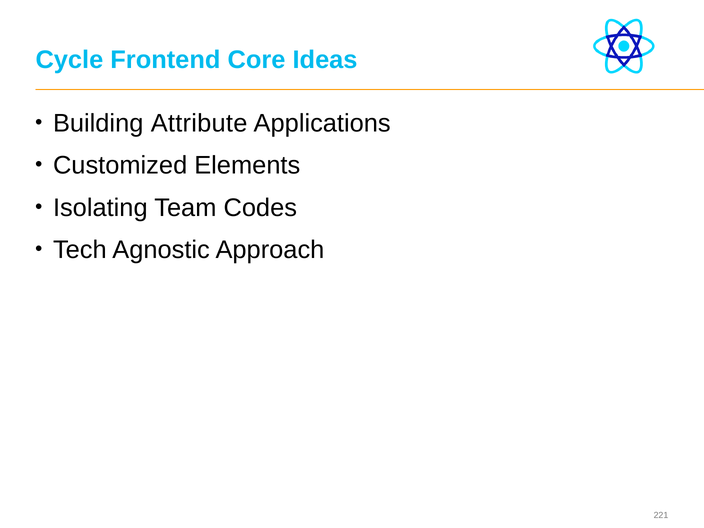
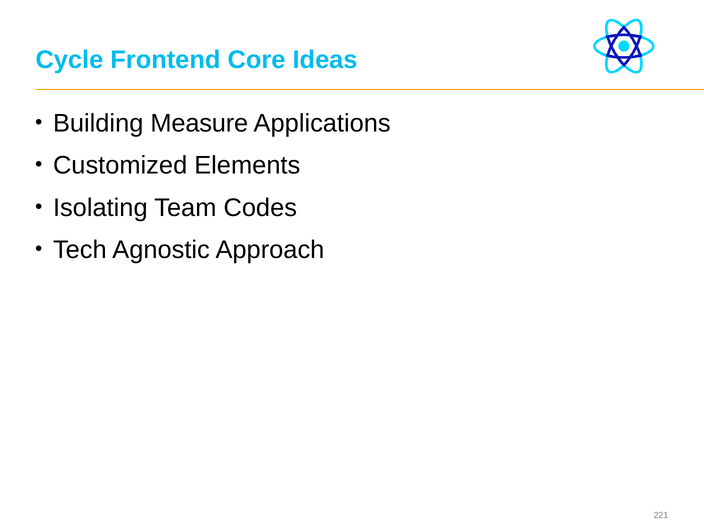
Attribute: Attribute -> Measure
